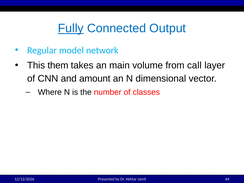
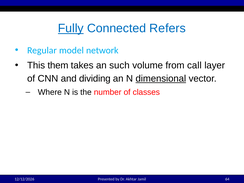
Output: Output -> Refers
main: main -> such
amount: amount -> dividing
dimensional underline: none -> present
